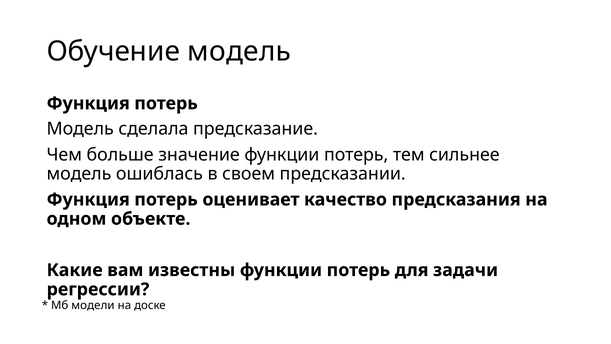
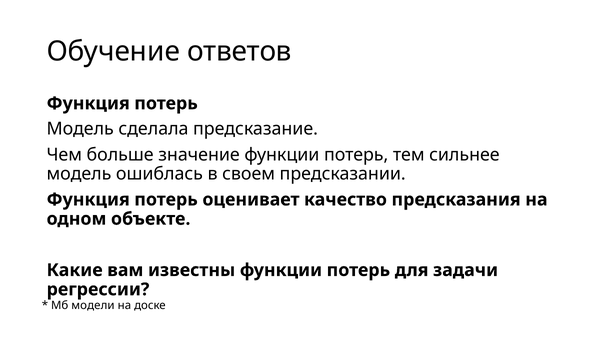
Обучение модель: модель -> ответов
